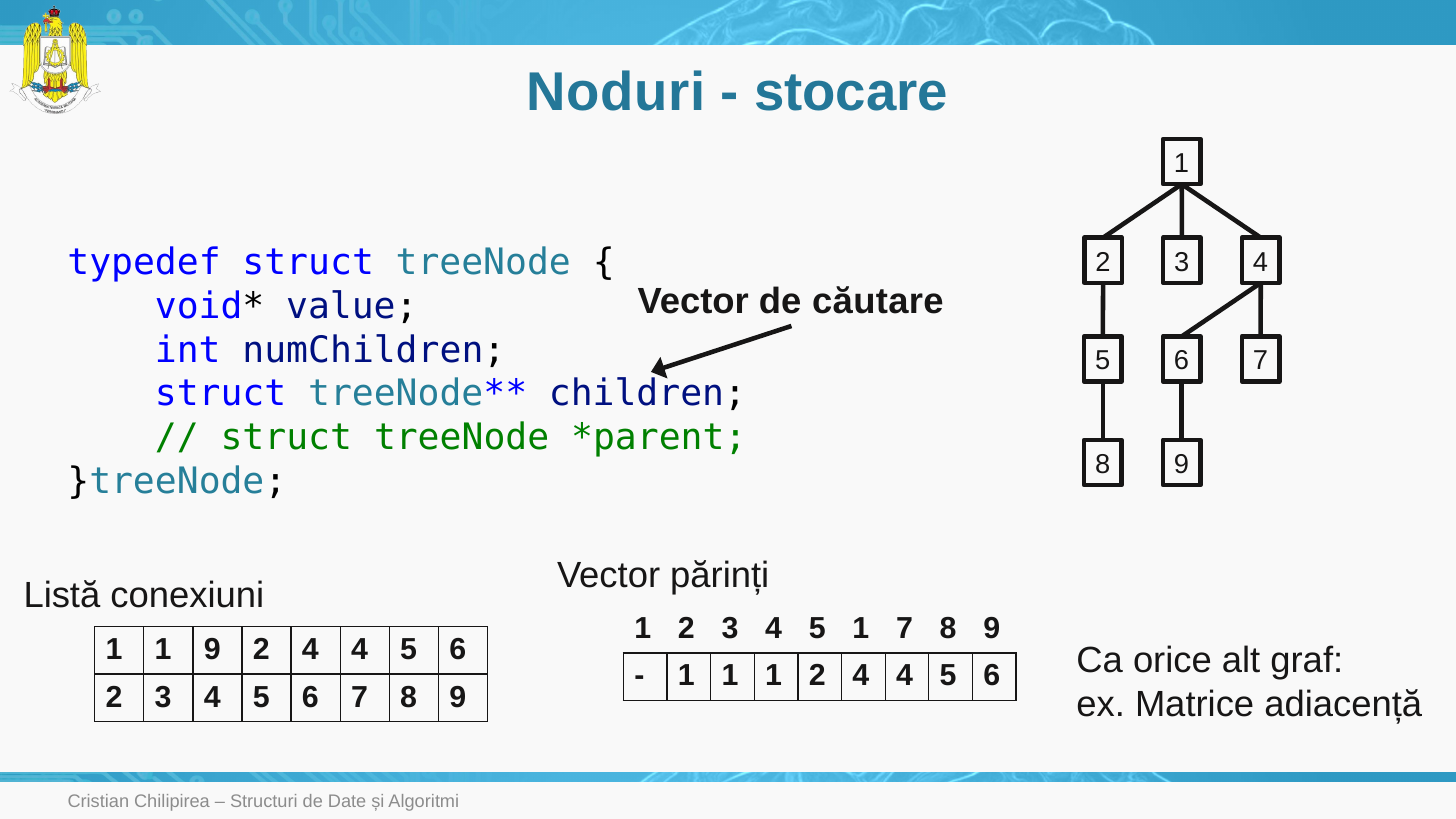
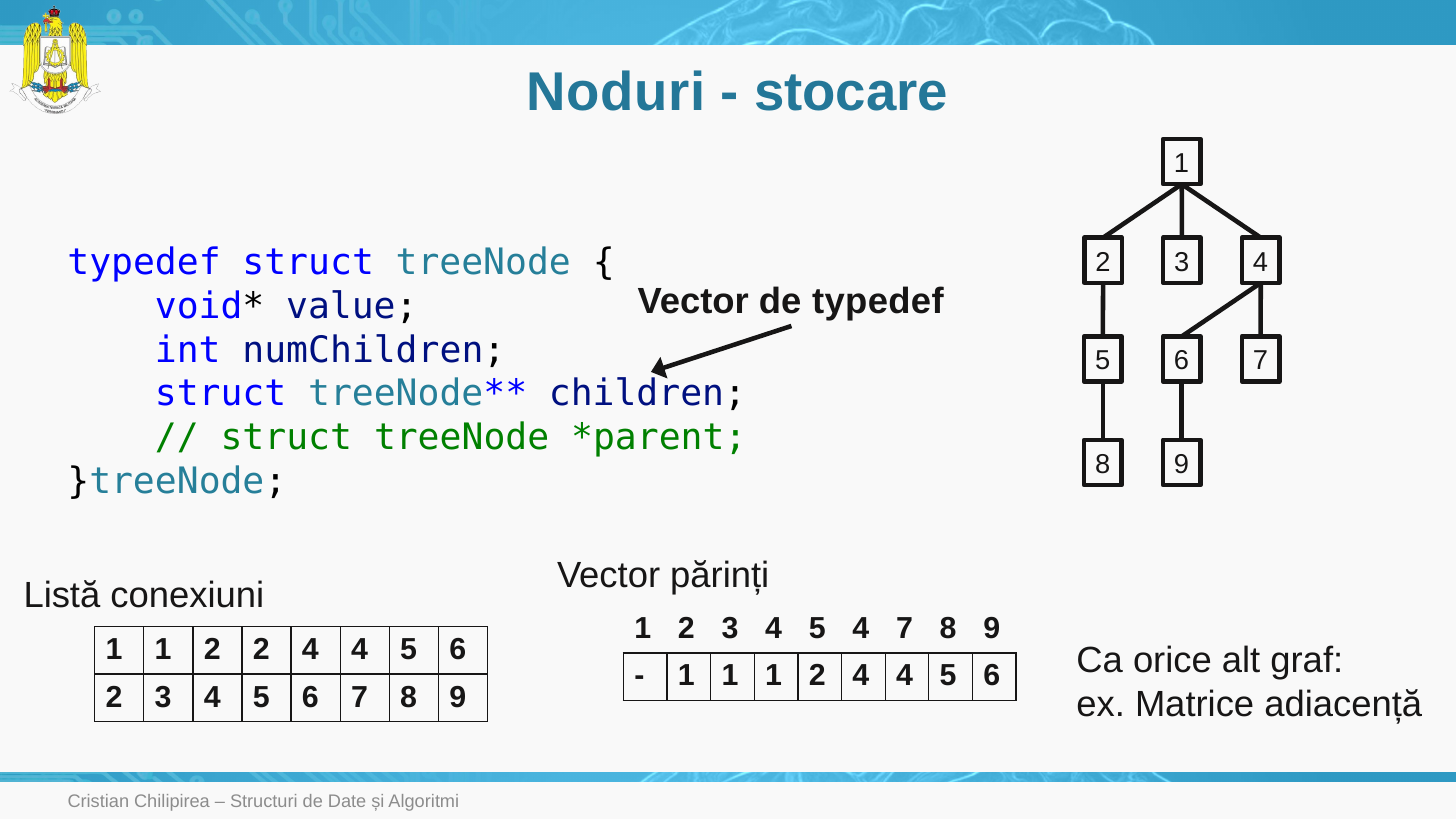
de căutare: căutare -> typedef
5 1: 1 -> 4
9 at (212, 650): 9 -> 2
